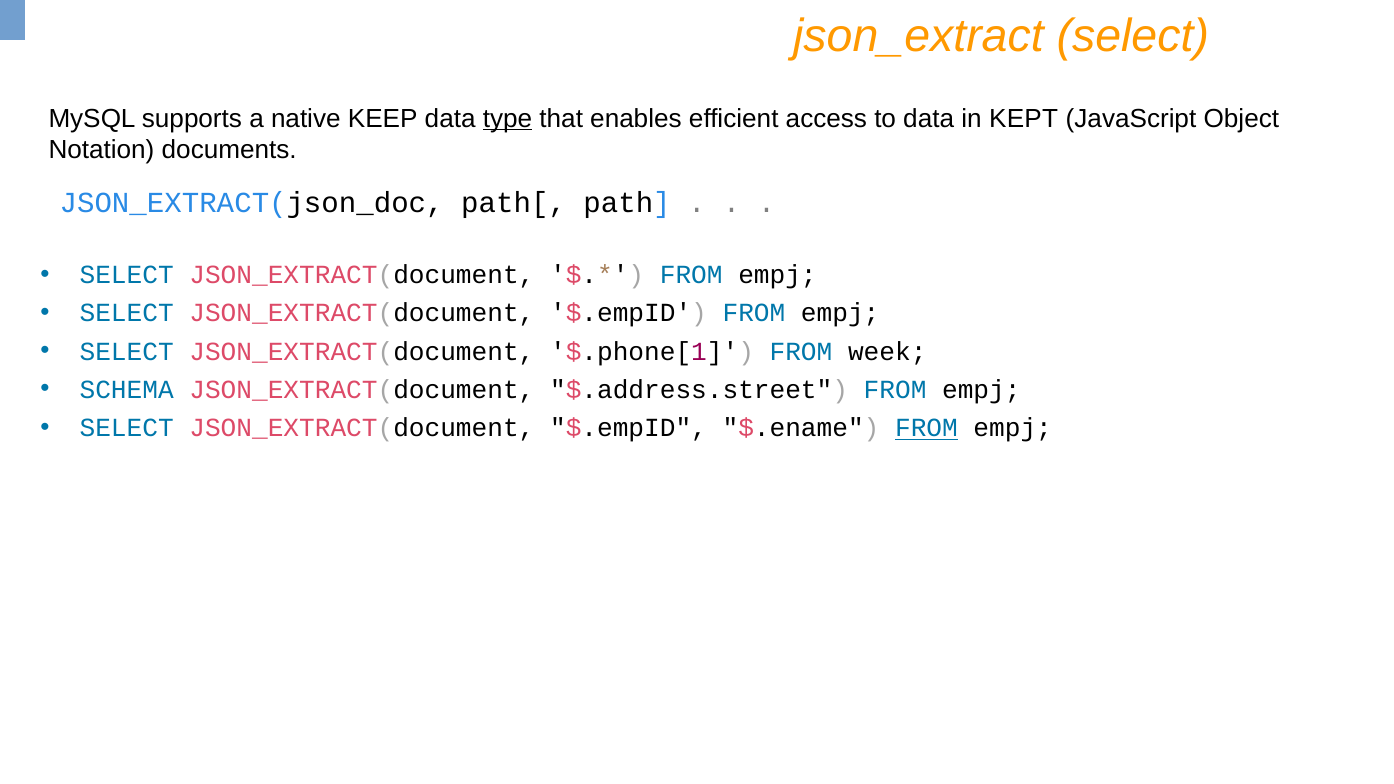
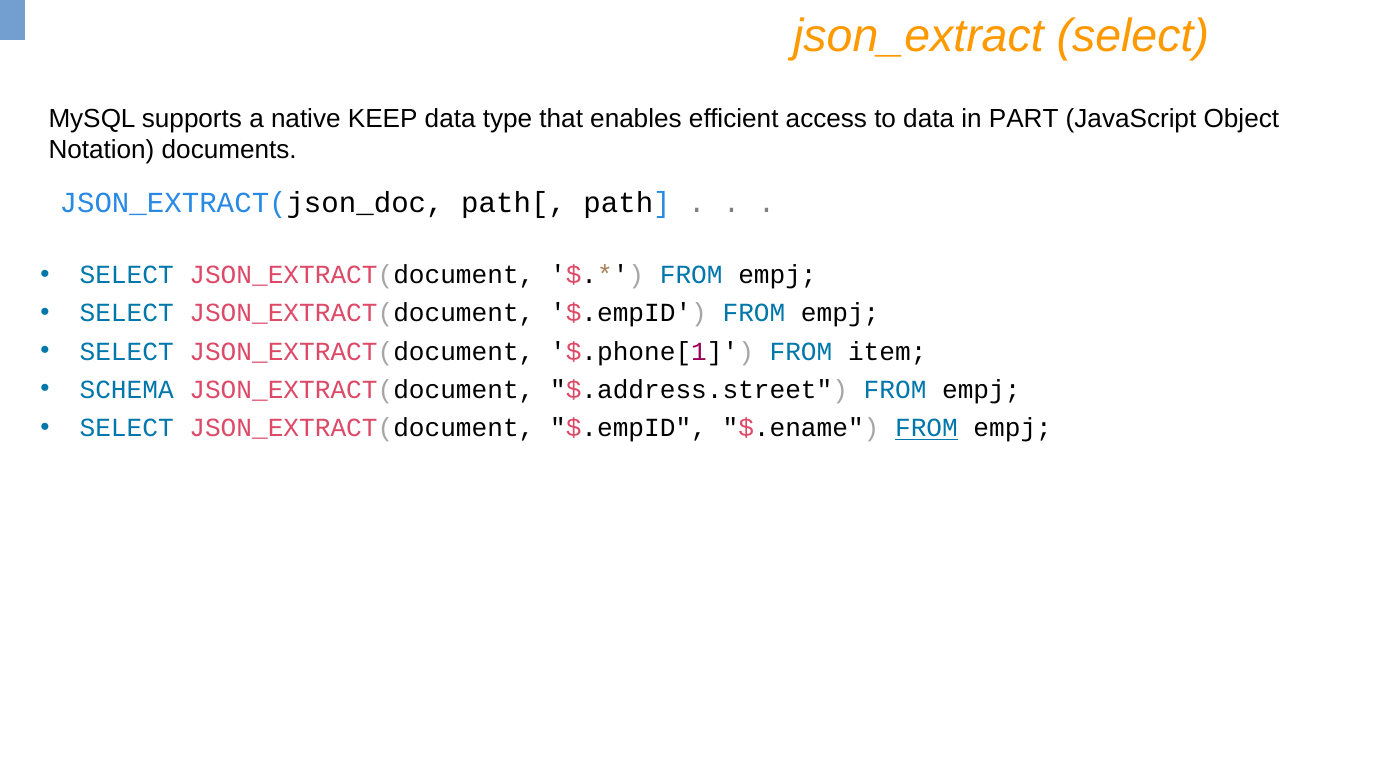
type underline: present -> none
KEPT: KEPT -> PART
week: week -> item
